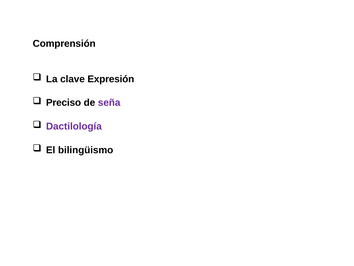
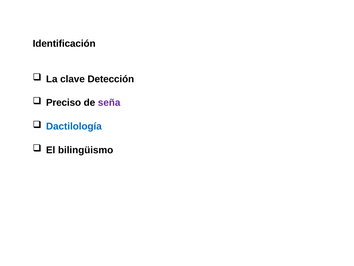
Comprensión: Comprensión -> Identificación
Expresión: Expresión -> Detección
Dactilología colour: purple -> blue
